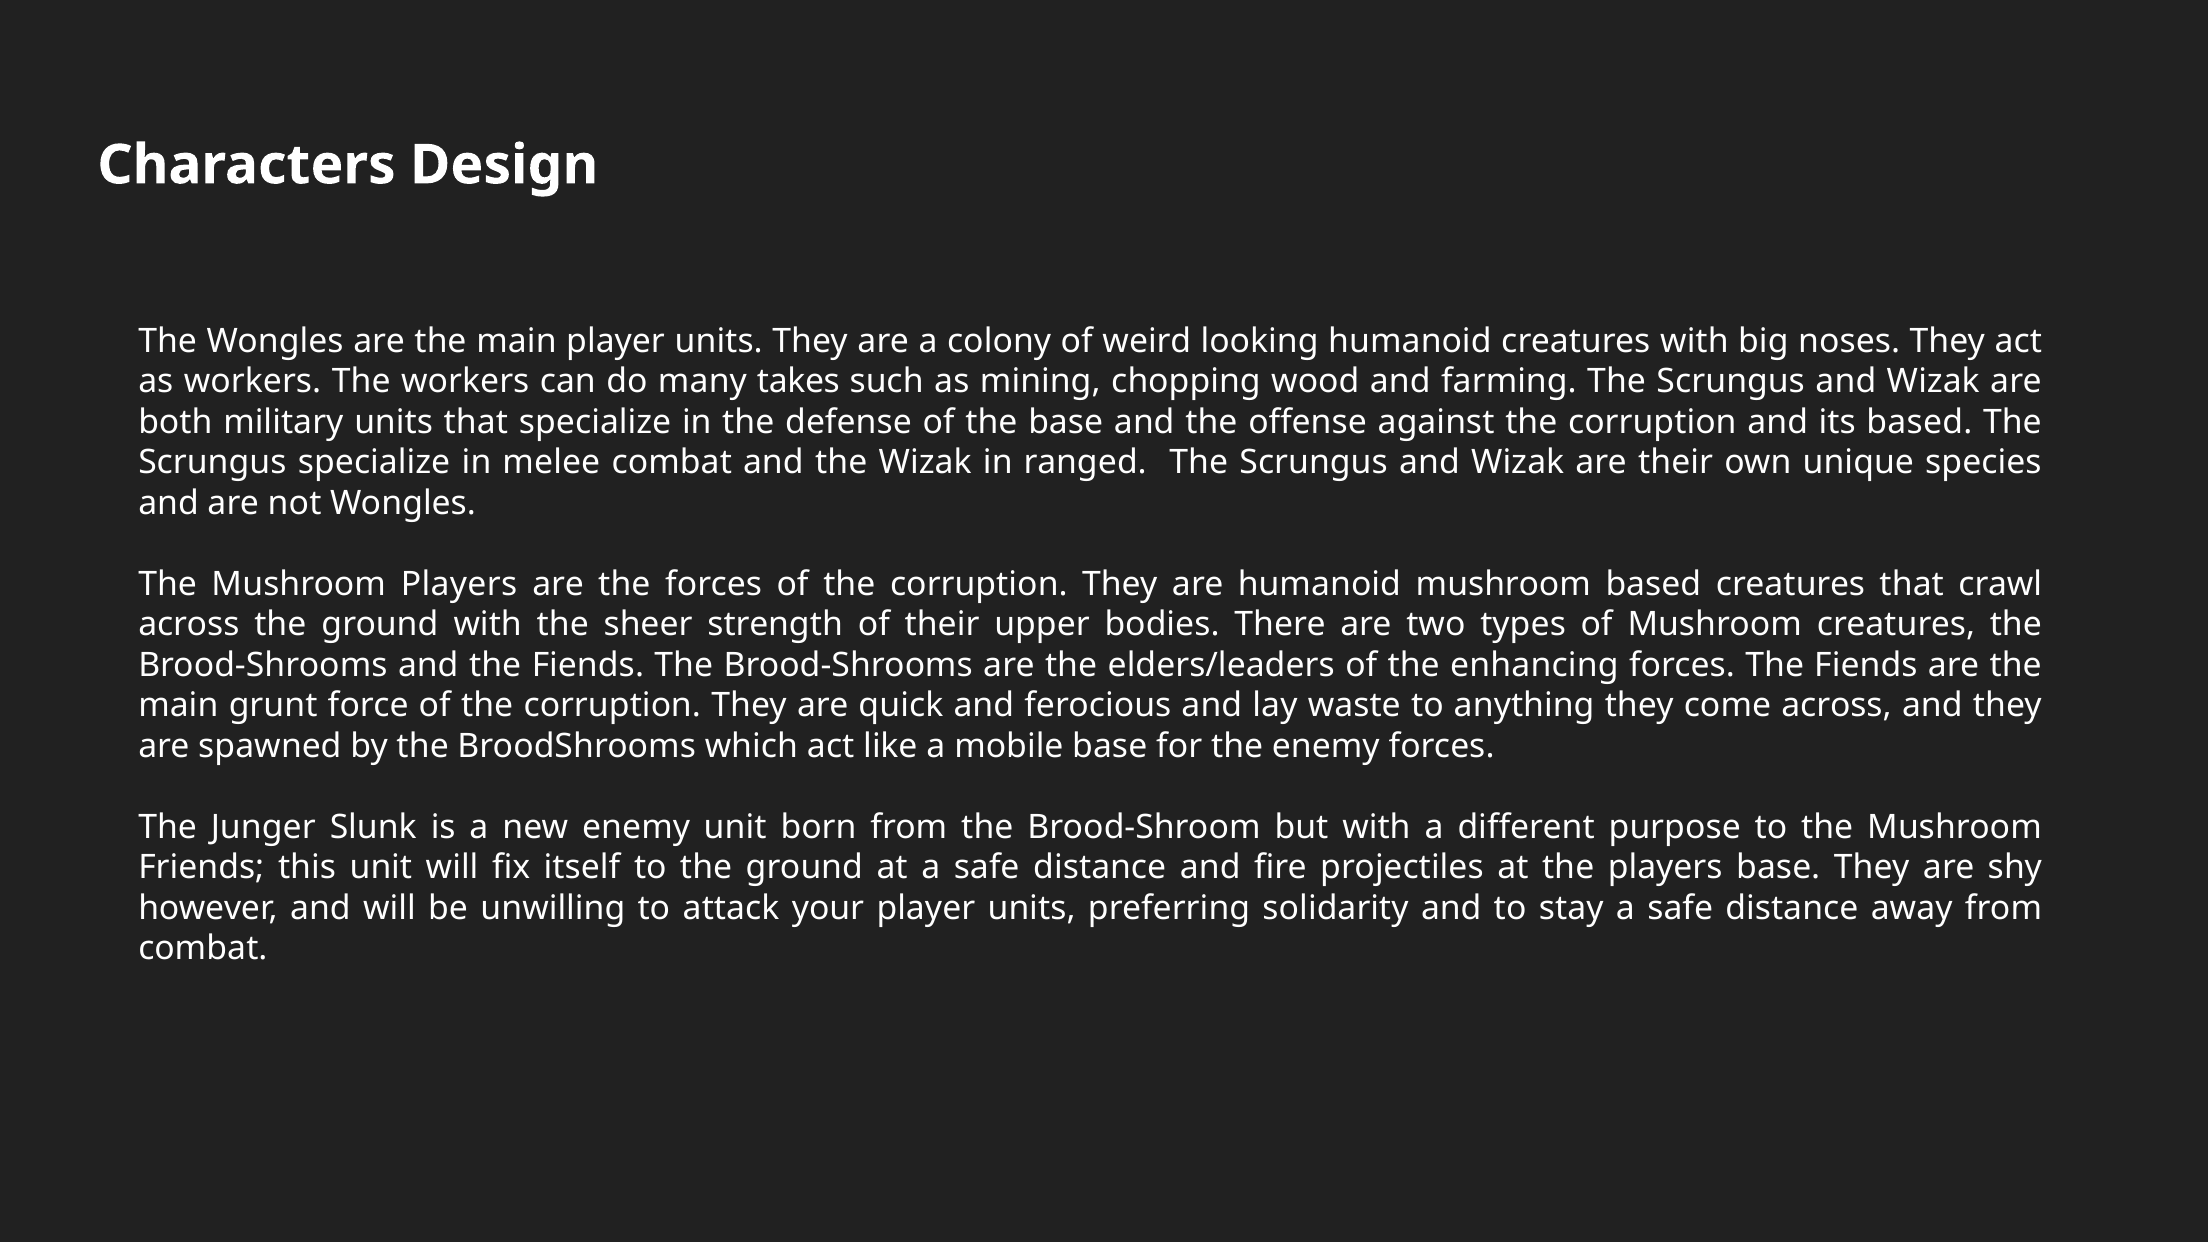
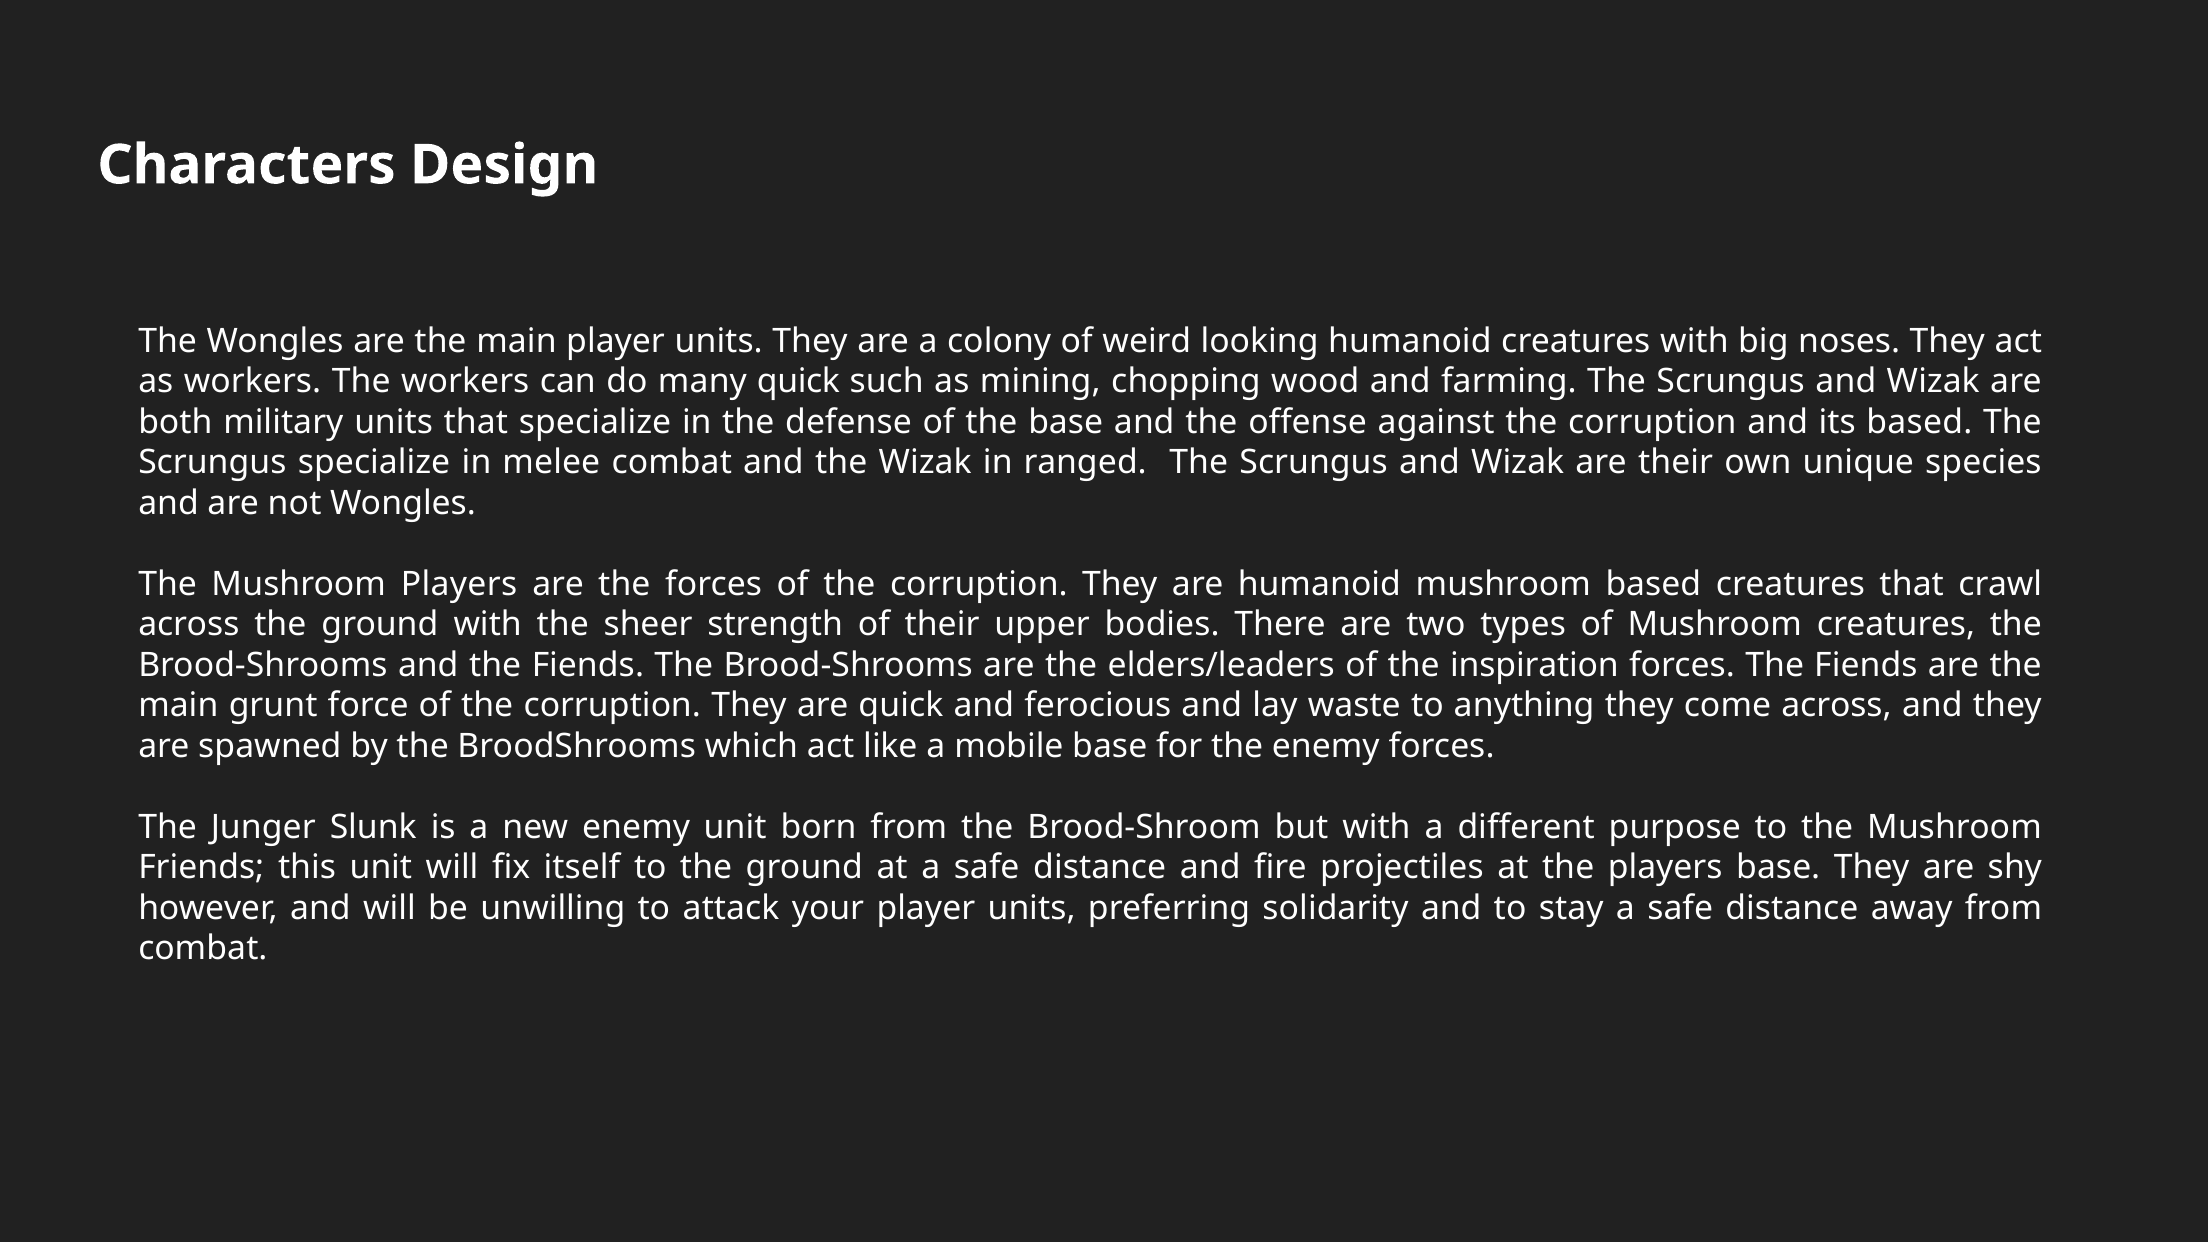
many takes: takes -> quick
enhancing: enhancing -> inspiration
